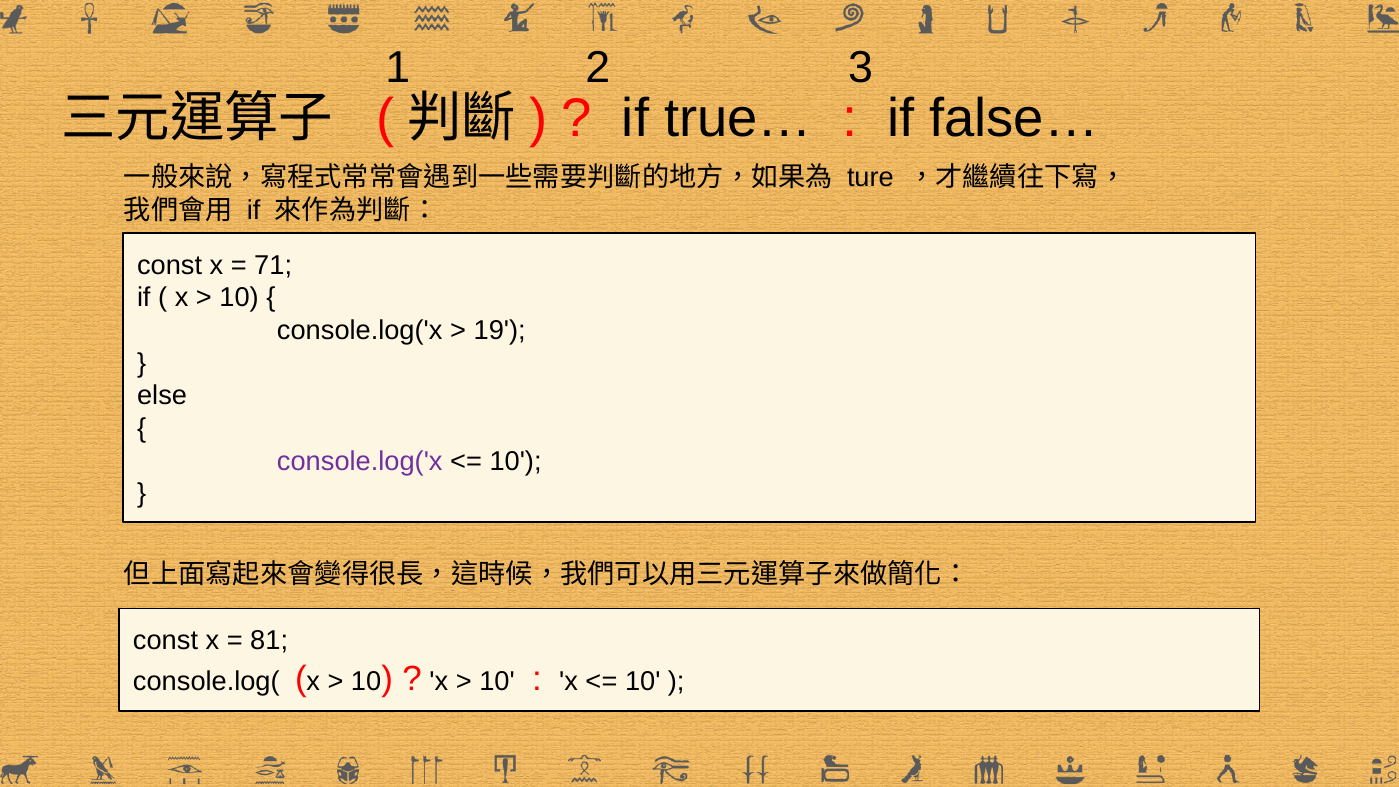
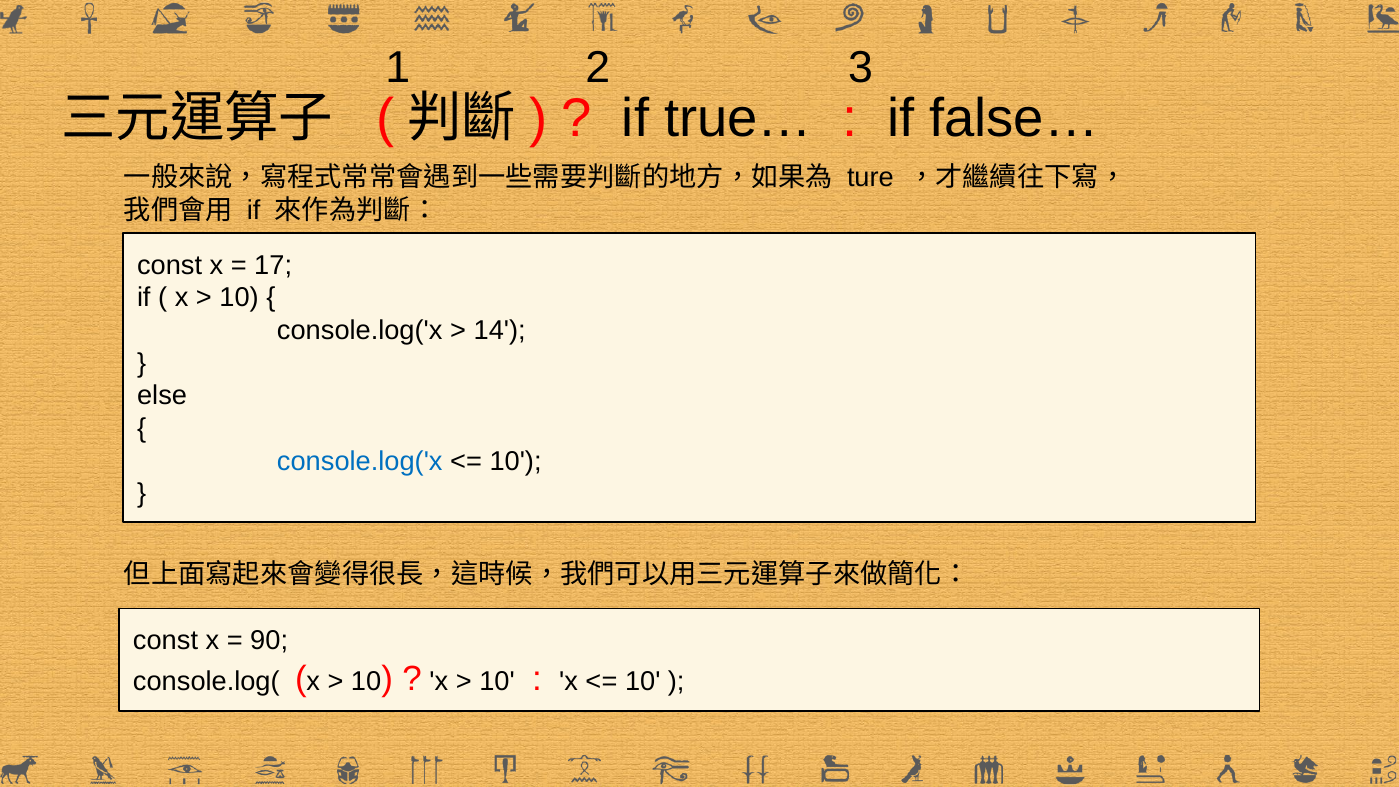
71: 71 -> 17
19: 19 -> 14
console.log('x at (360, 461) colour: purple -> blue
81: 81 -> 90
